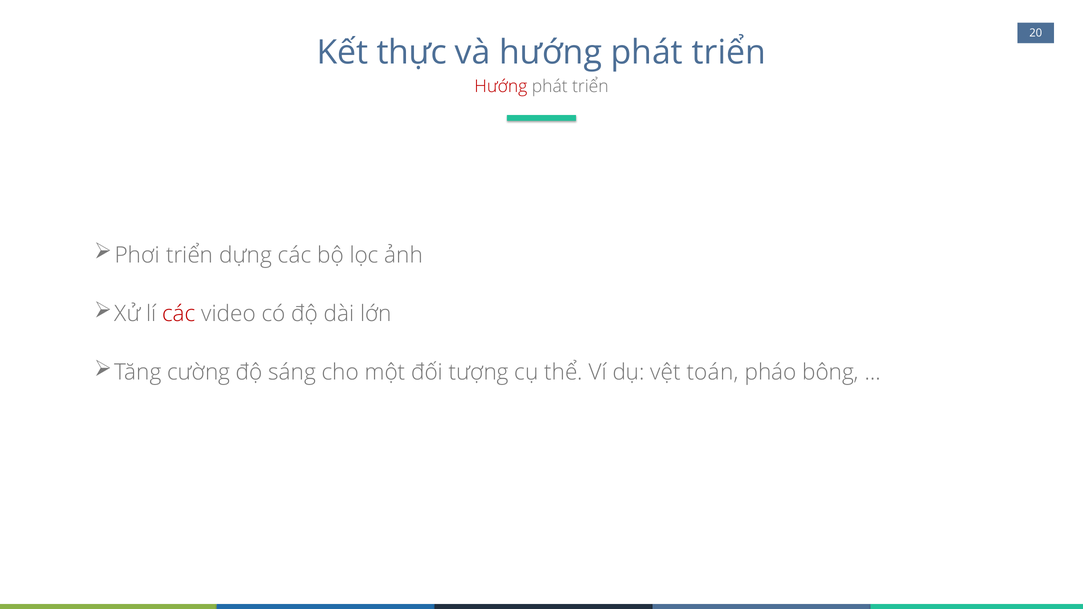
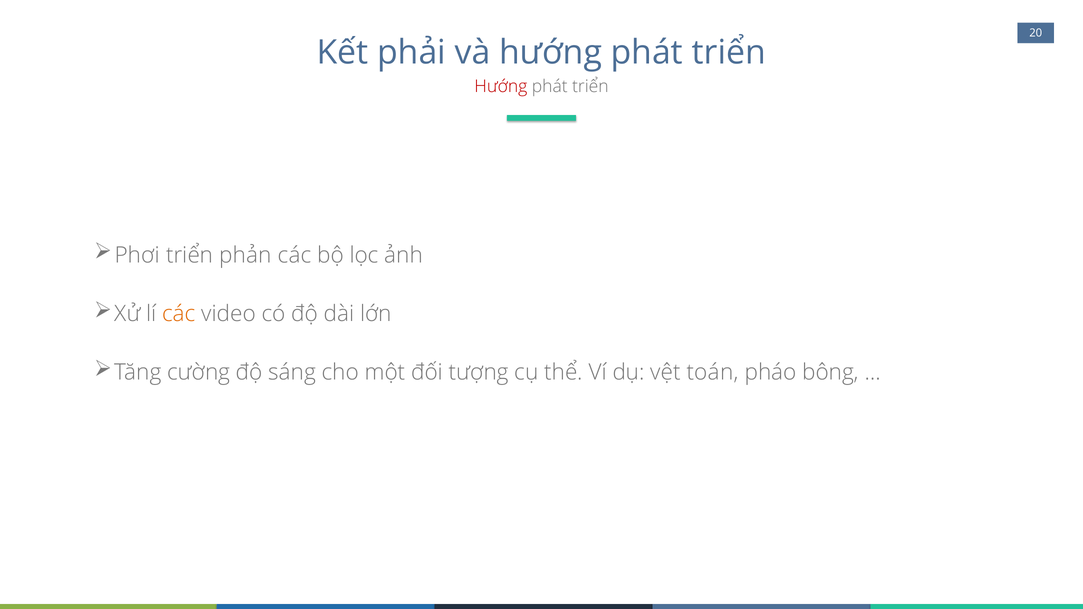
thực: thực -> phải
dựng: dựng -> phản
các at (179, 314) colour: red -> orange
